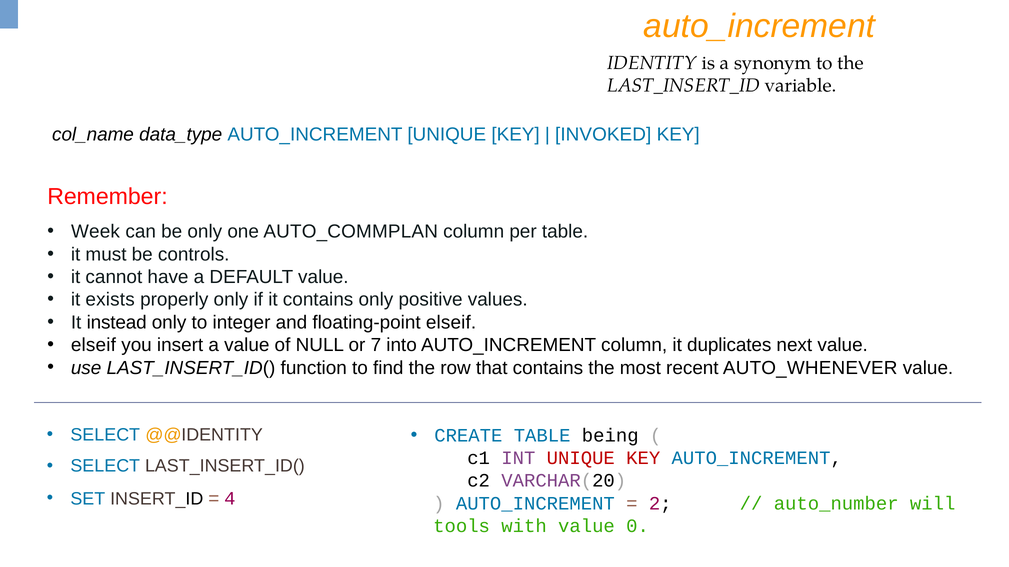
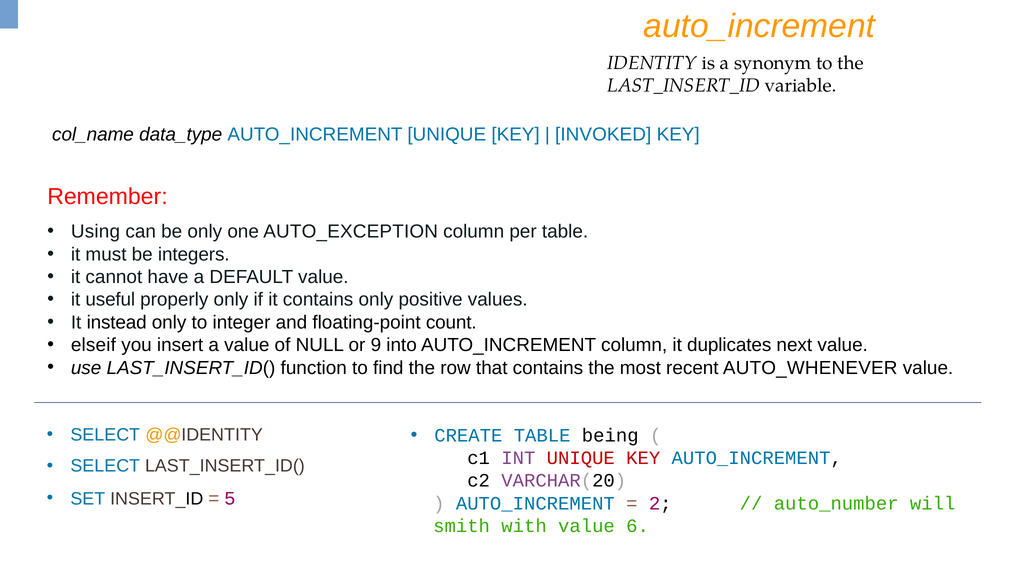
Week: Week -> Using
AUTO_COMMPLAN: AUTO_COMMPLAN -> AUTO_EXCEPTION
controls: controls -> integers
exists: exists -> useful
floating-point elseif: elseif -> count
7: 7 -> 9
4: 4 -> 5
tools: tools -> smith
0: 0 -> 6
